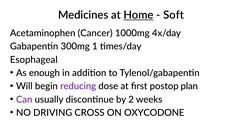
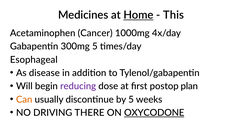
Soft: Soft -> This
300mg 1: 1 -> 5
enough: enough -> disease
Can colour: purple -> orange
by 2: 2 -> 5
CROSS: CROSS -> THERE
OXYCODONE underline: none -> present
